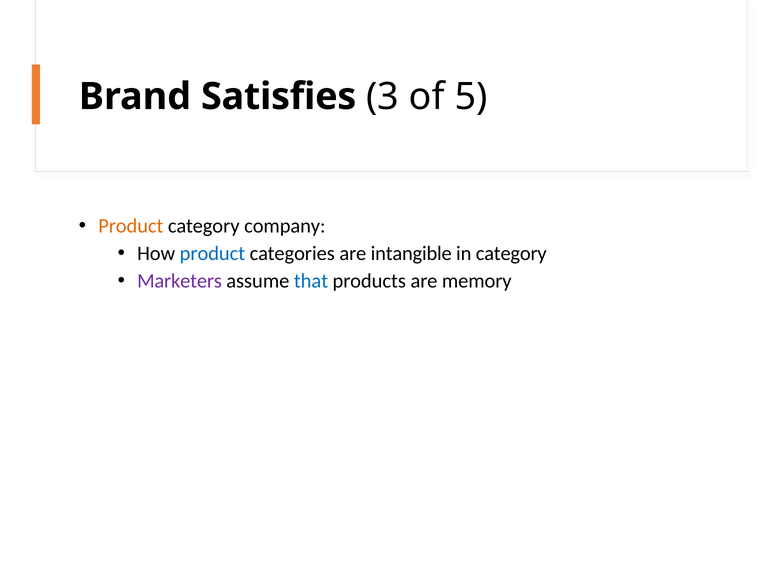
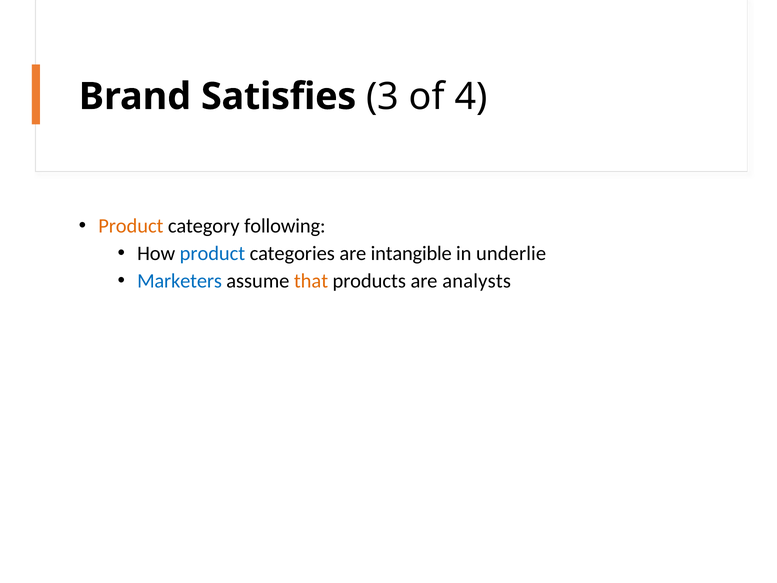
5: 5 -> 4
company: company -> following
in category: category -> underlie
Marketers colour: purple -> blue
that colour: blue -> orange
memory: memory -> analysts
